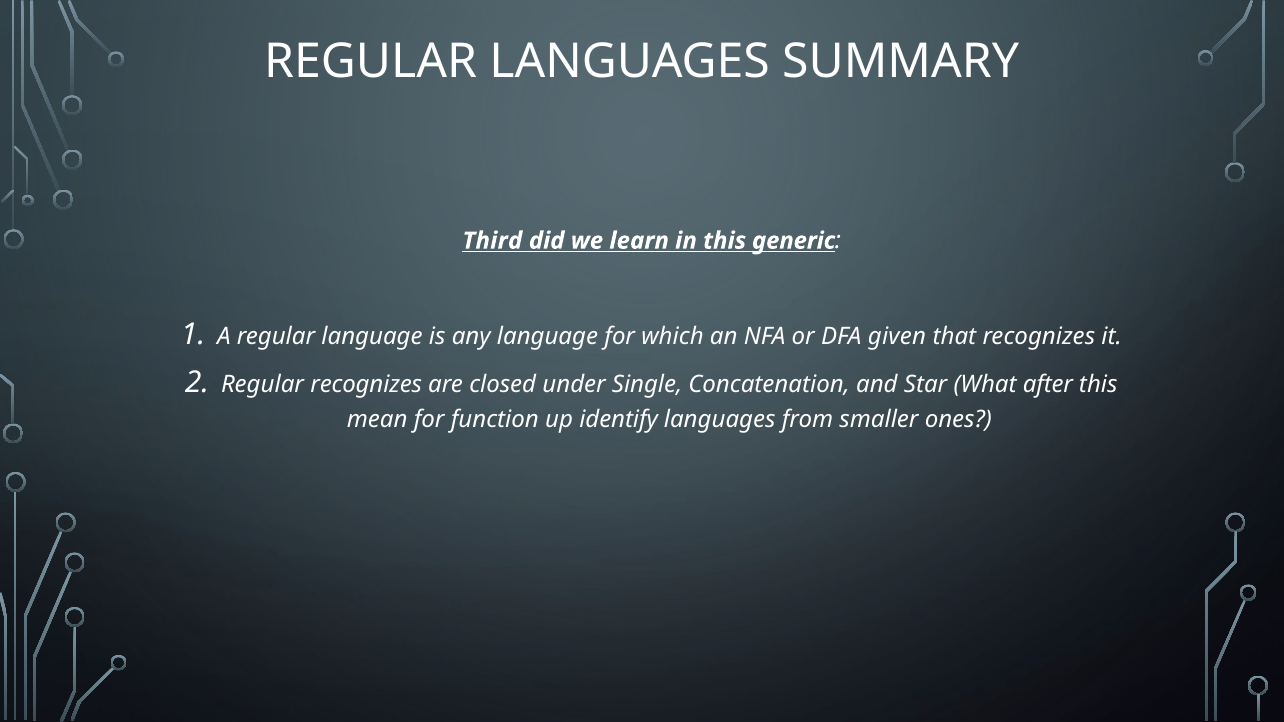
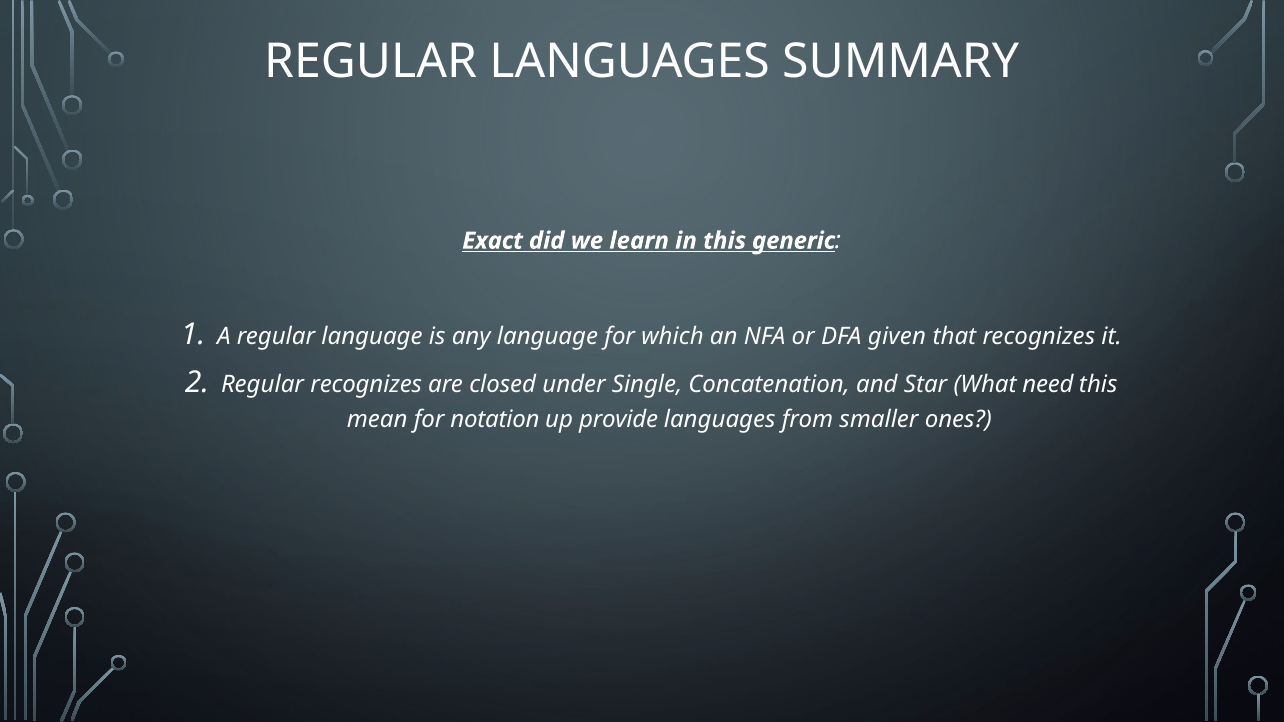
Third: Third -> Exact
after: after -> need
function: function -> notation
identify: identify -> provide
